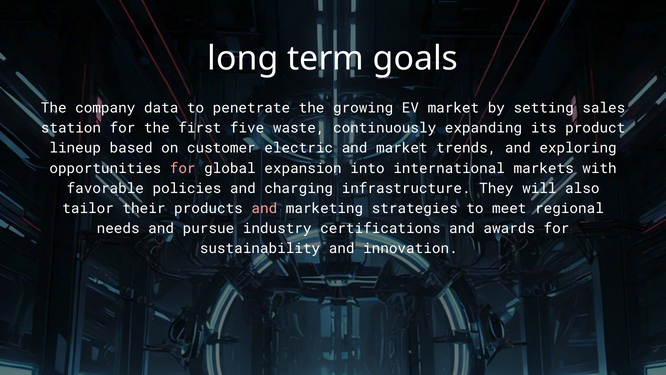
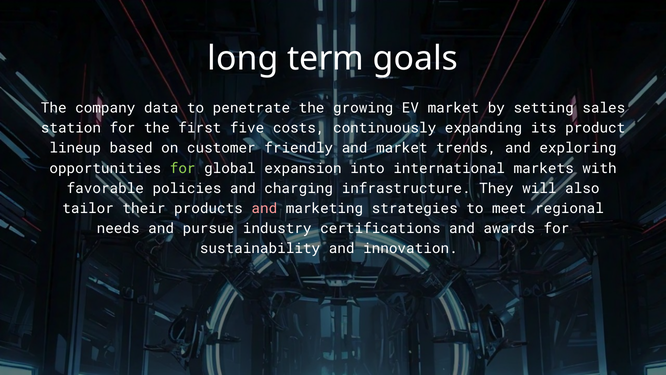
waste: waste -> costs
electric: electric -> friendly
for at (183, 168) colour: pink -> light green
